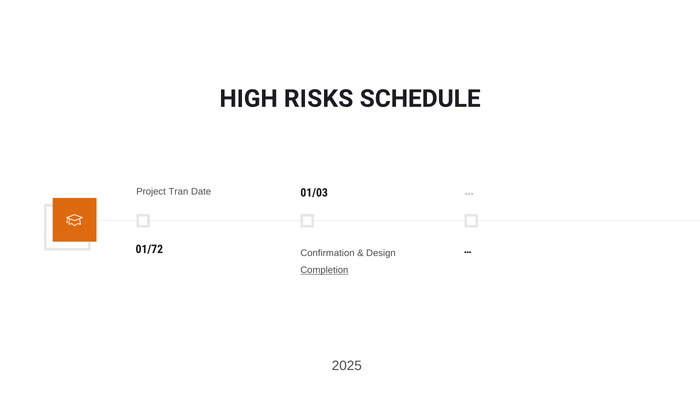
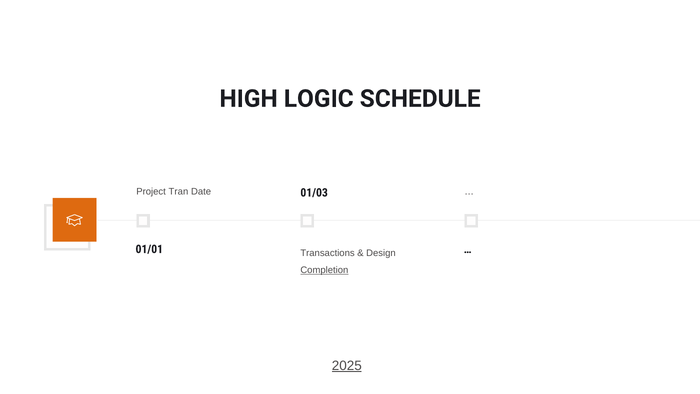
RISKS: RISKS -> LOGIC
01/72: 01/72 -> 01/01
Confirmation: Confirmation -> Transactions
2025 underline: none -> present
